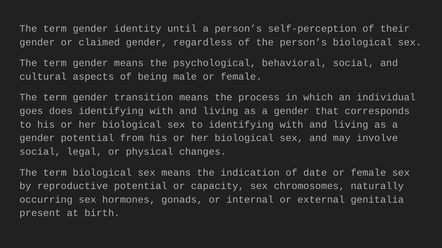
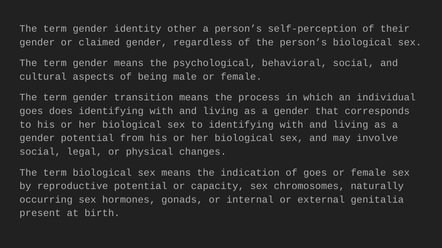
until: until -> other
of date: date -> goes
